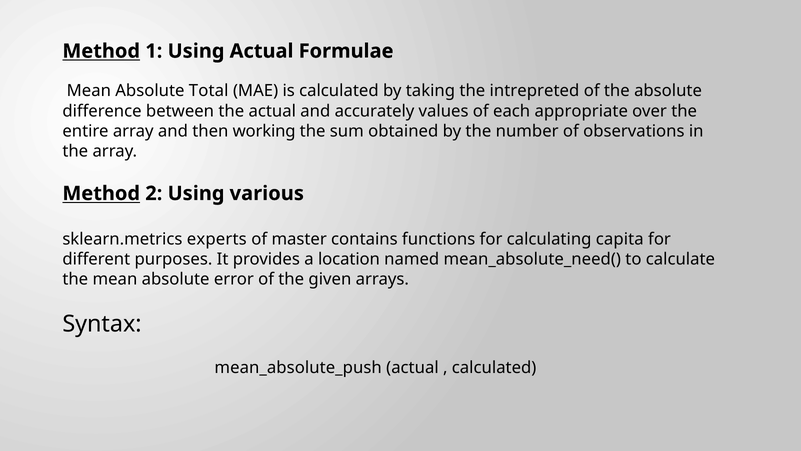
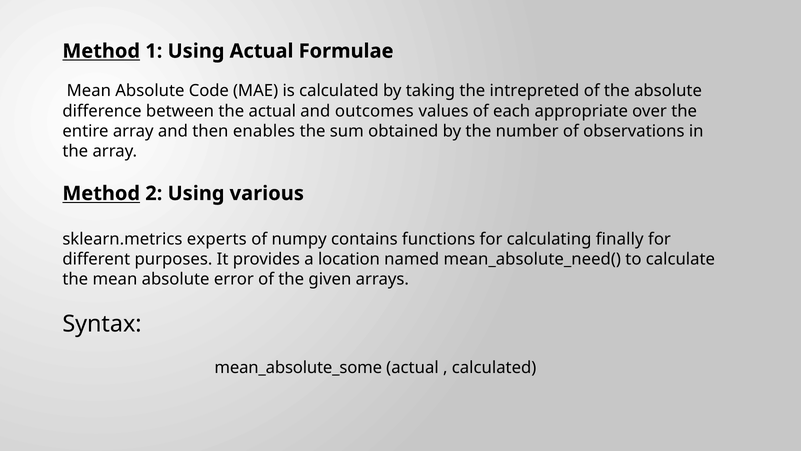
Total: Total -> Code
accurately: accurately -> outcomes
working: working -> enables
master: master -> numpy
capita: capita -> finally
mean_absolute_push: mean_absolute_push -> mean_absolute_some
